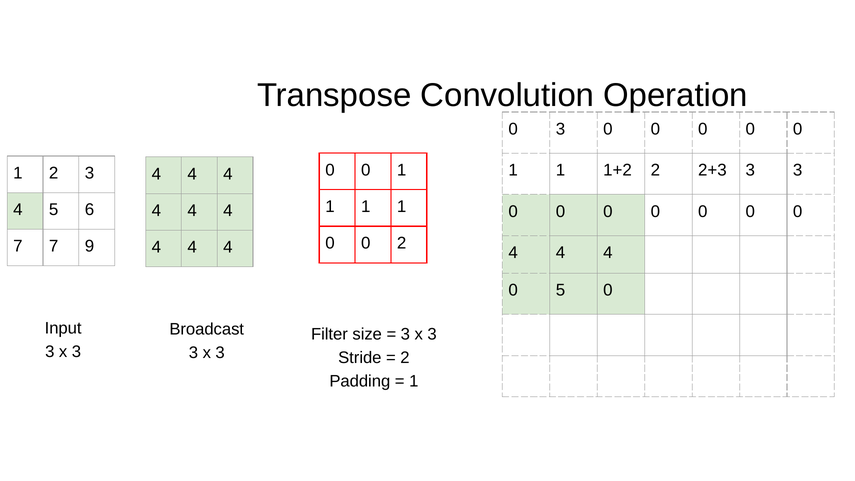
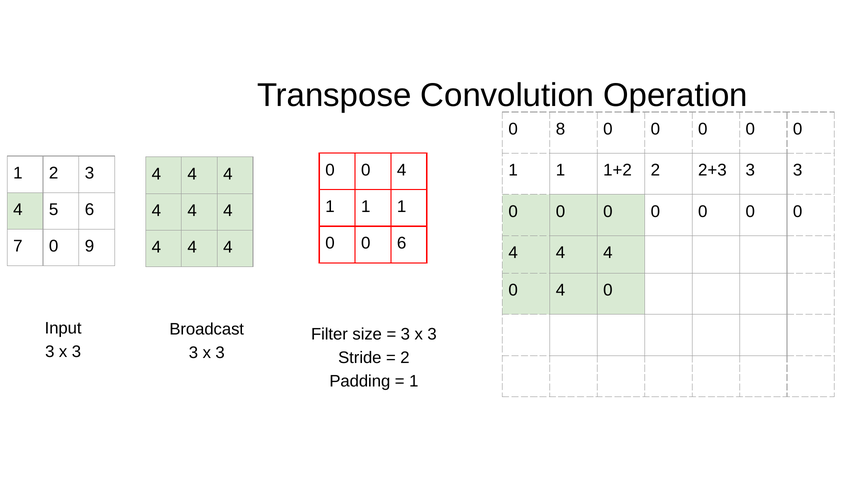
0 3: 3 -> 8
1 at (402, 170): 1 -> 4
0 2: 2 -> 6
7 7: 7 -> 0
5 at (561, 290): 5 -> 4
